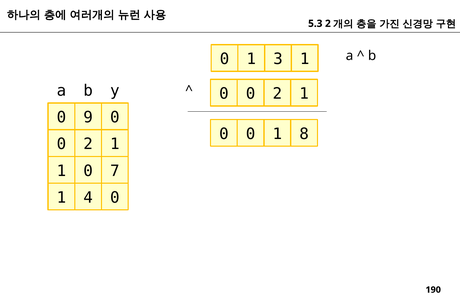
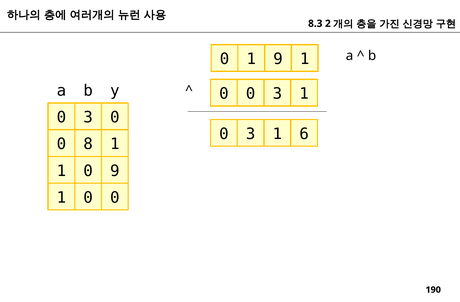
5.3: 5.3 -> 8.3
1 3: 3 -> 9
2 at (277, 94): 2 -> 3
9 at (88, 117): 9 -> 3
0 at (251, 134): 0 -> 3
8: 8 -> 6
2 at (88, 144): 2 -> 8
0 7: 7 -> 9
4 at (88, 198): 4 -> 0
